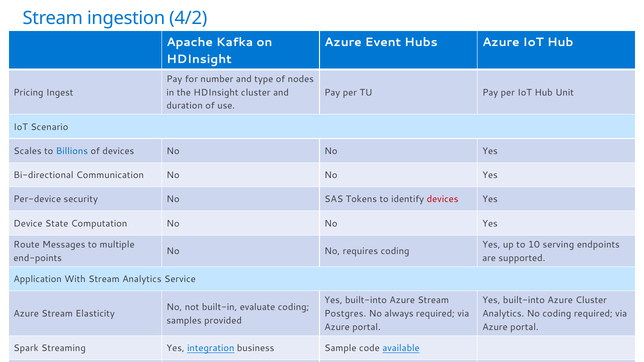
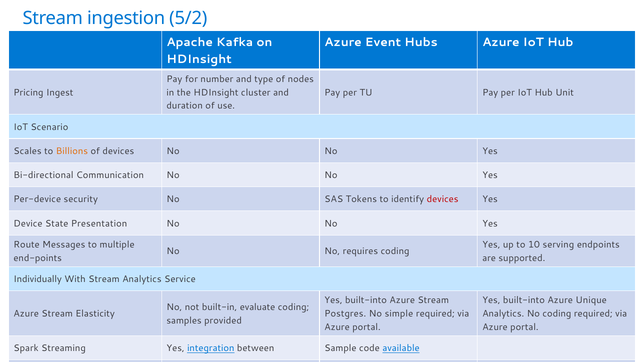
4/2: 4/2 -> 5/2
Billions colour: blue -> orange
Computation: Computation -> Presentation
Application: Application -> Individually
Azure Cluster: Cluster -> Unique
always: always -> simple
business: business -> between
